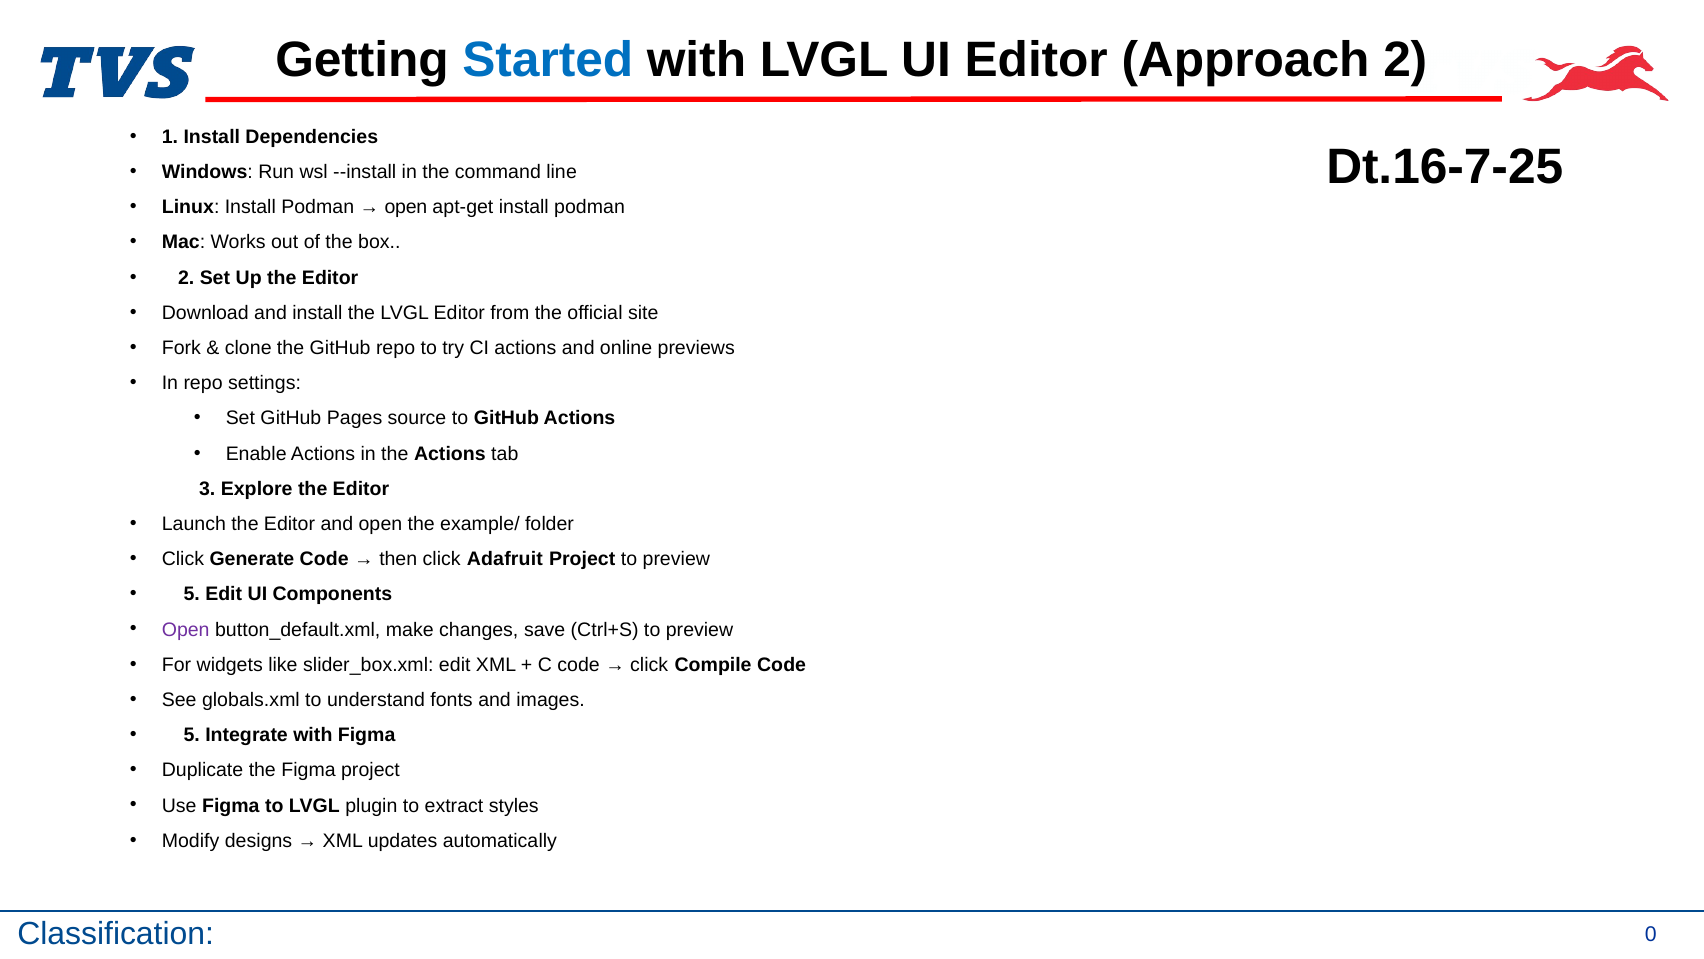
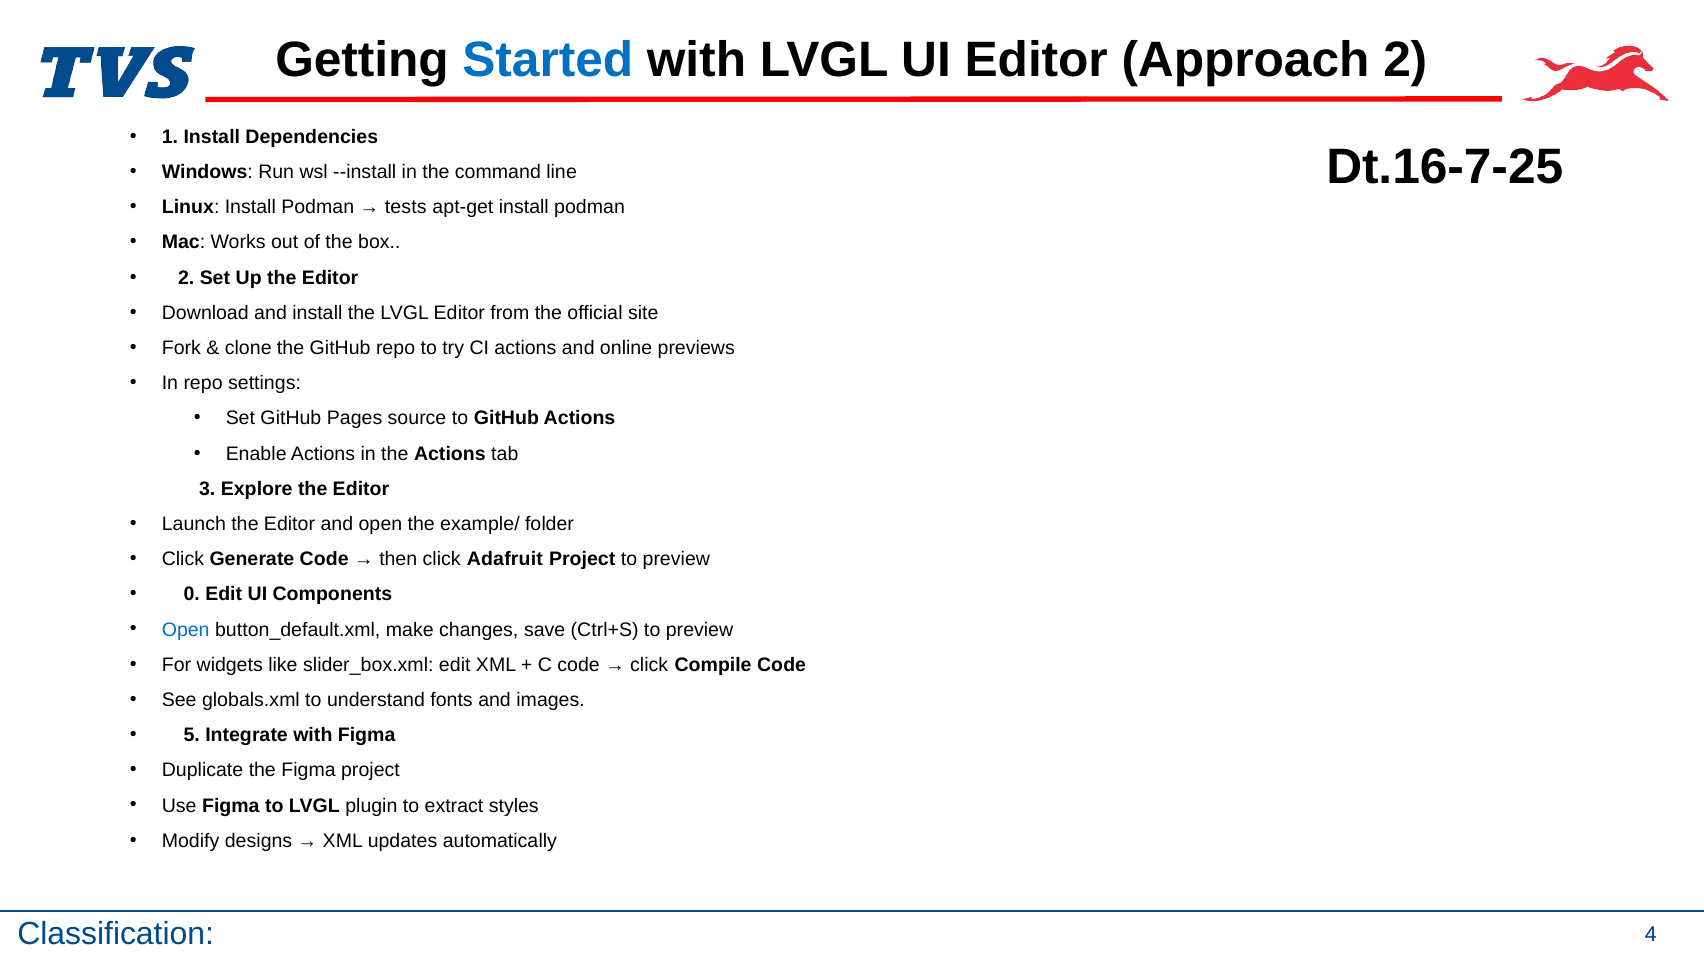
open at (406, 207): open -> tests
5 at (192, 594): 5 -> 0
Open at (186, 629) colour: purple -> blue
0: 0 -> 4
